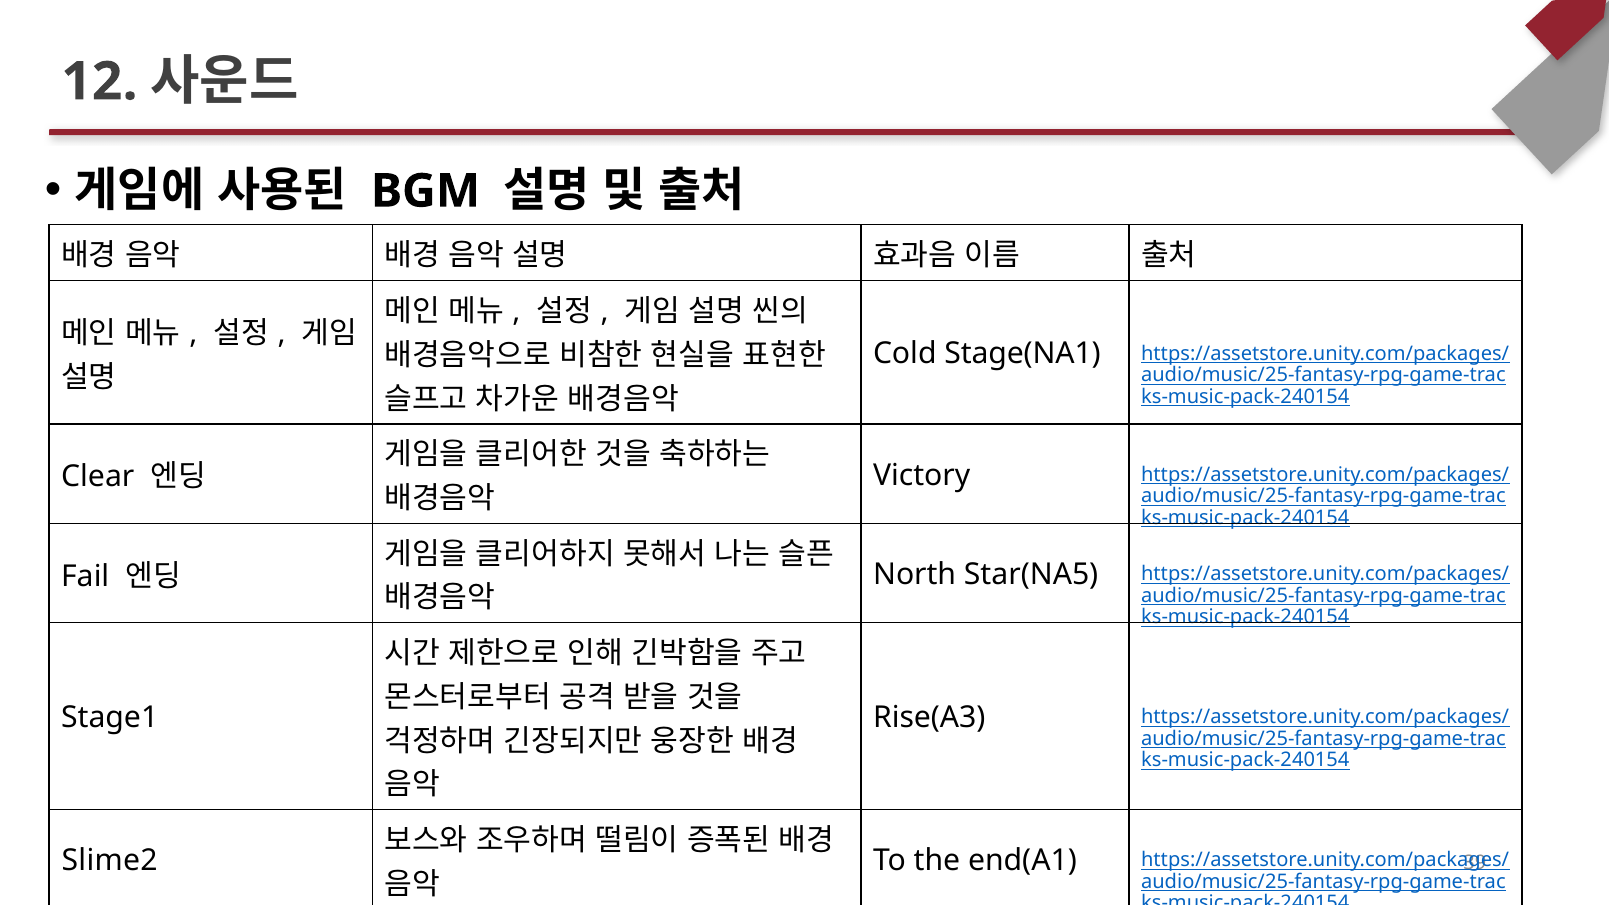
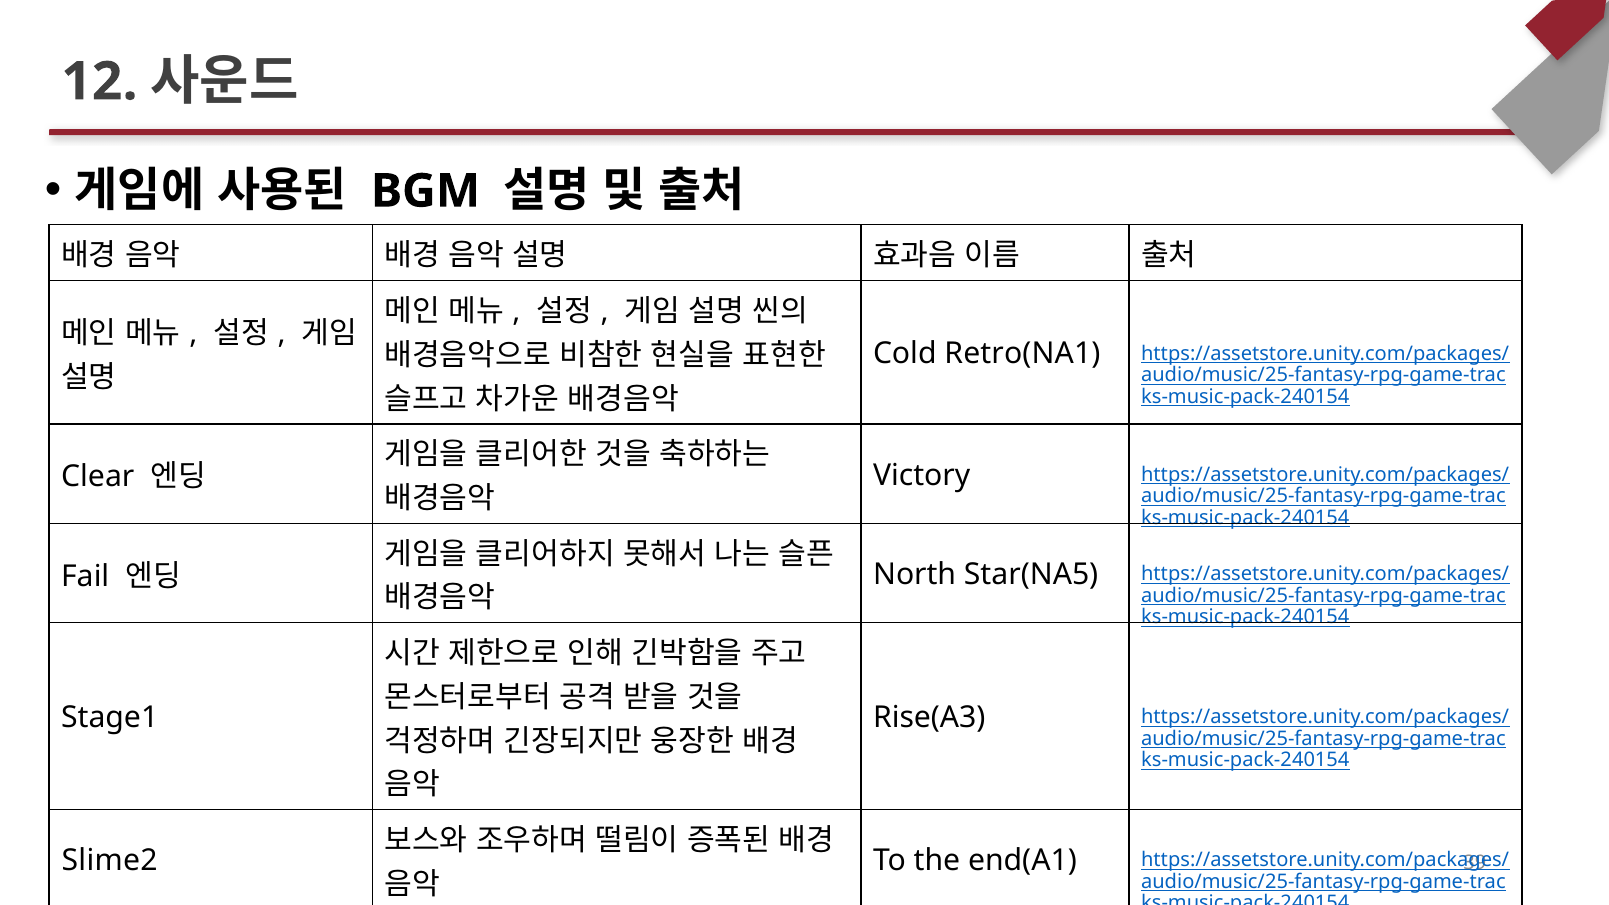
Stage(NA1: Stage(NA1 -> Retro(NA1
